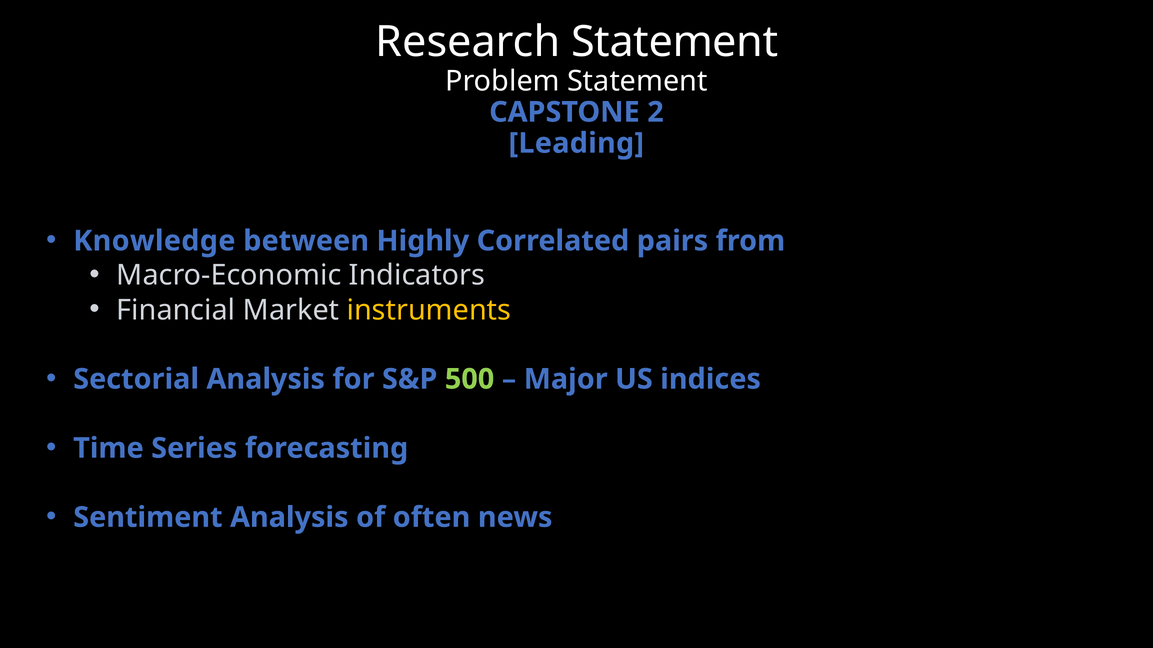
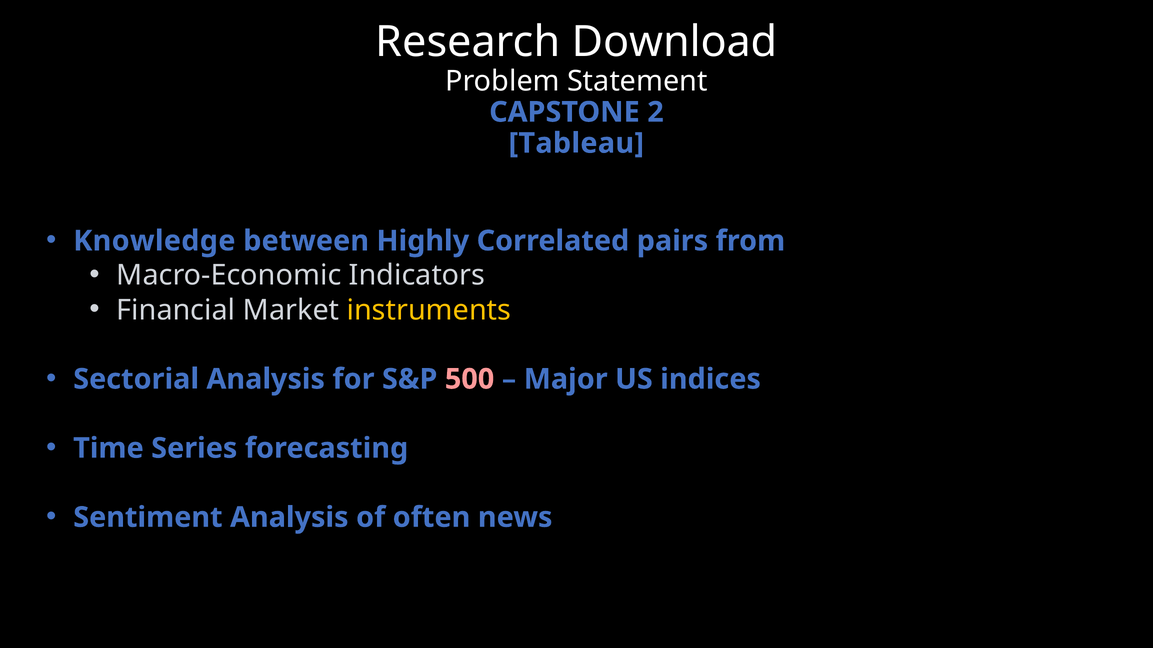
Research Statement: Statement -> Download
Leading: Leading -> Tableau
500 colour: light green -> pink
